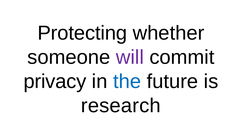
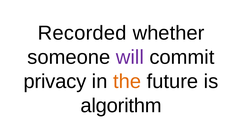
Protecting: Protecting -> Recorded
the colour: blue -> orange
research: research -> algorithm
